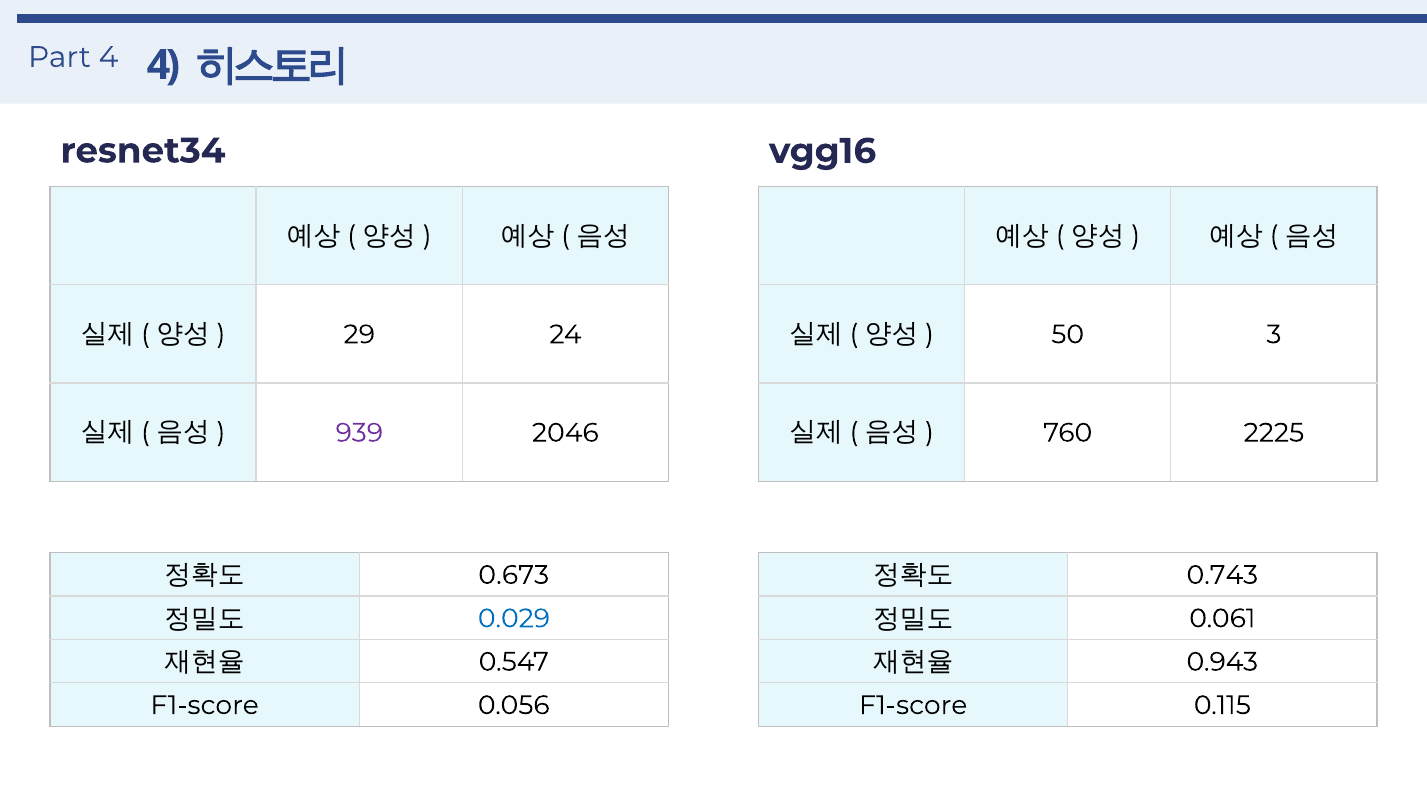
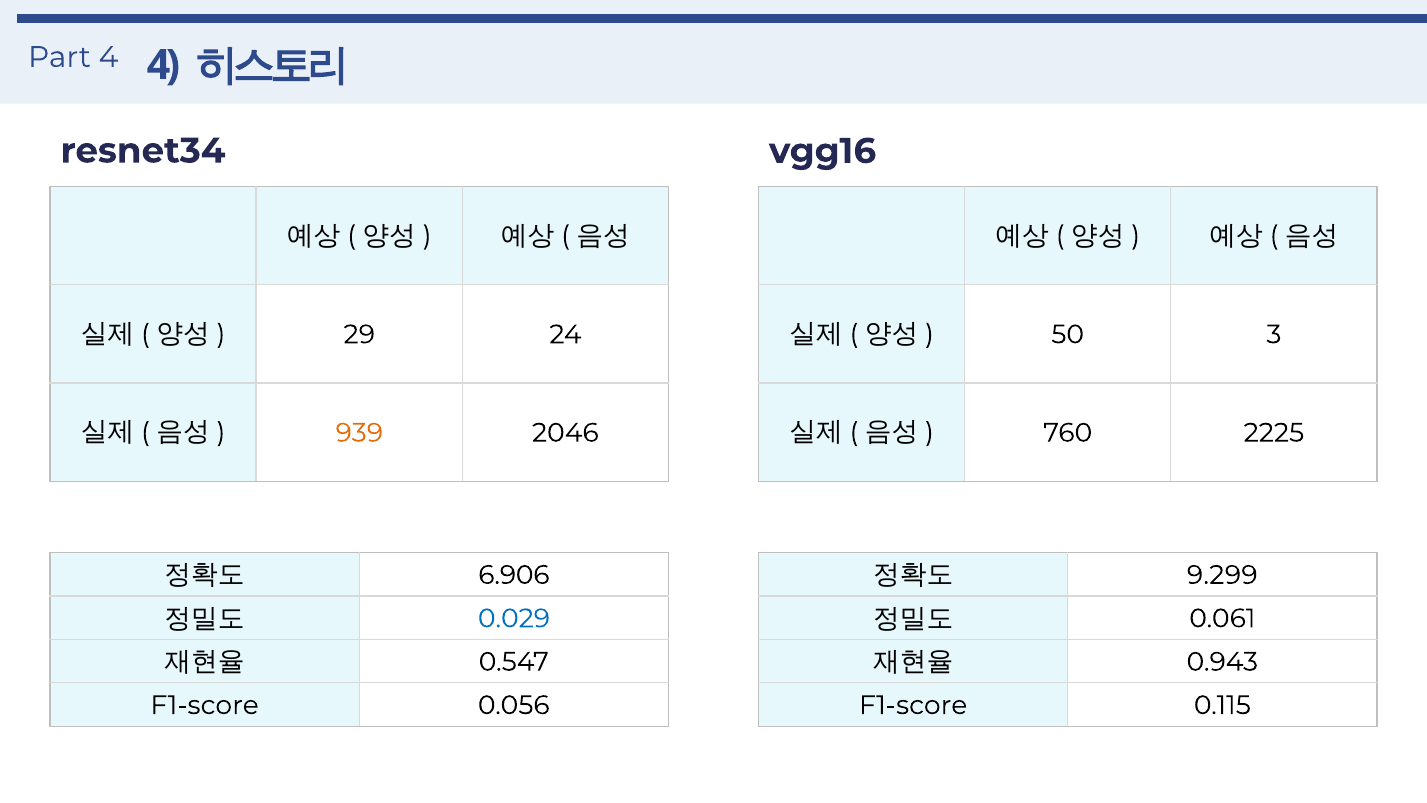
939 colour: purple -> orange
0.673: 0.673 -> 6.906
0.743: 0.743 -> 9.299
